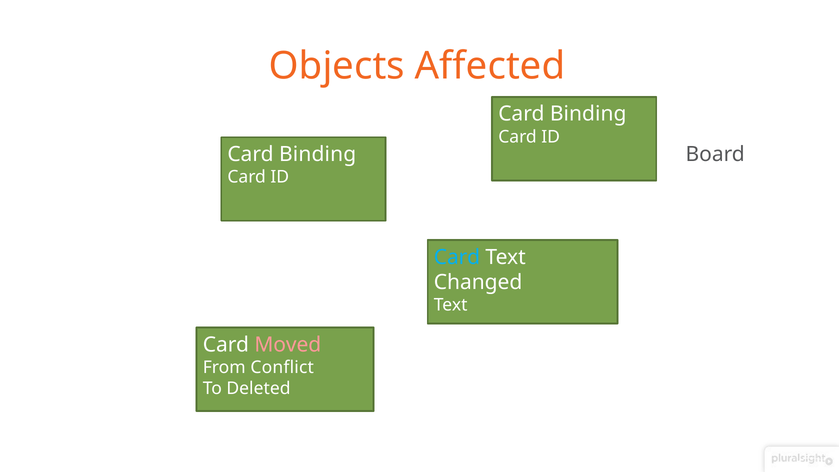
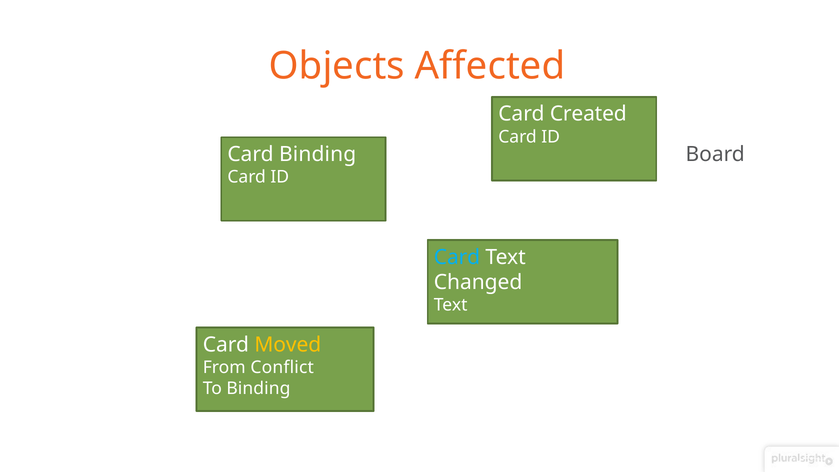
Binding at (588, 114): Binding -> Created
Moved colour: pink -> yellow
To Deleted: Deleted -> Binding
